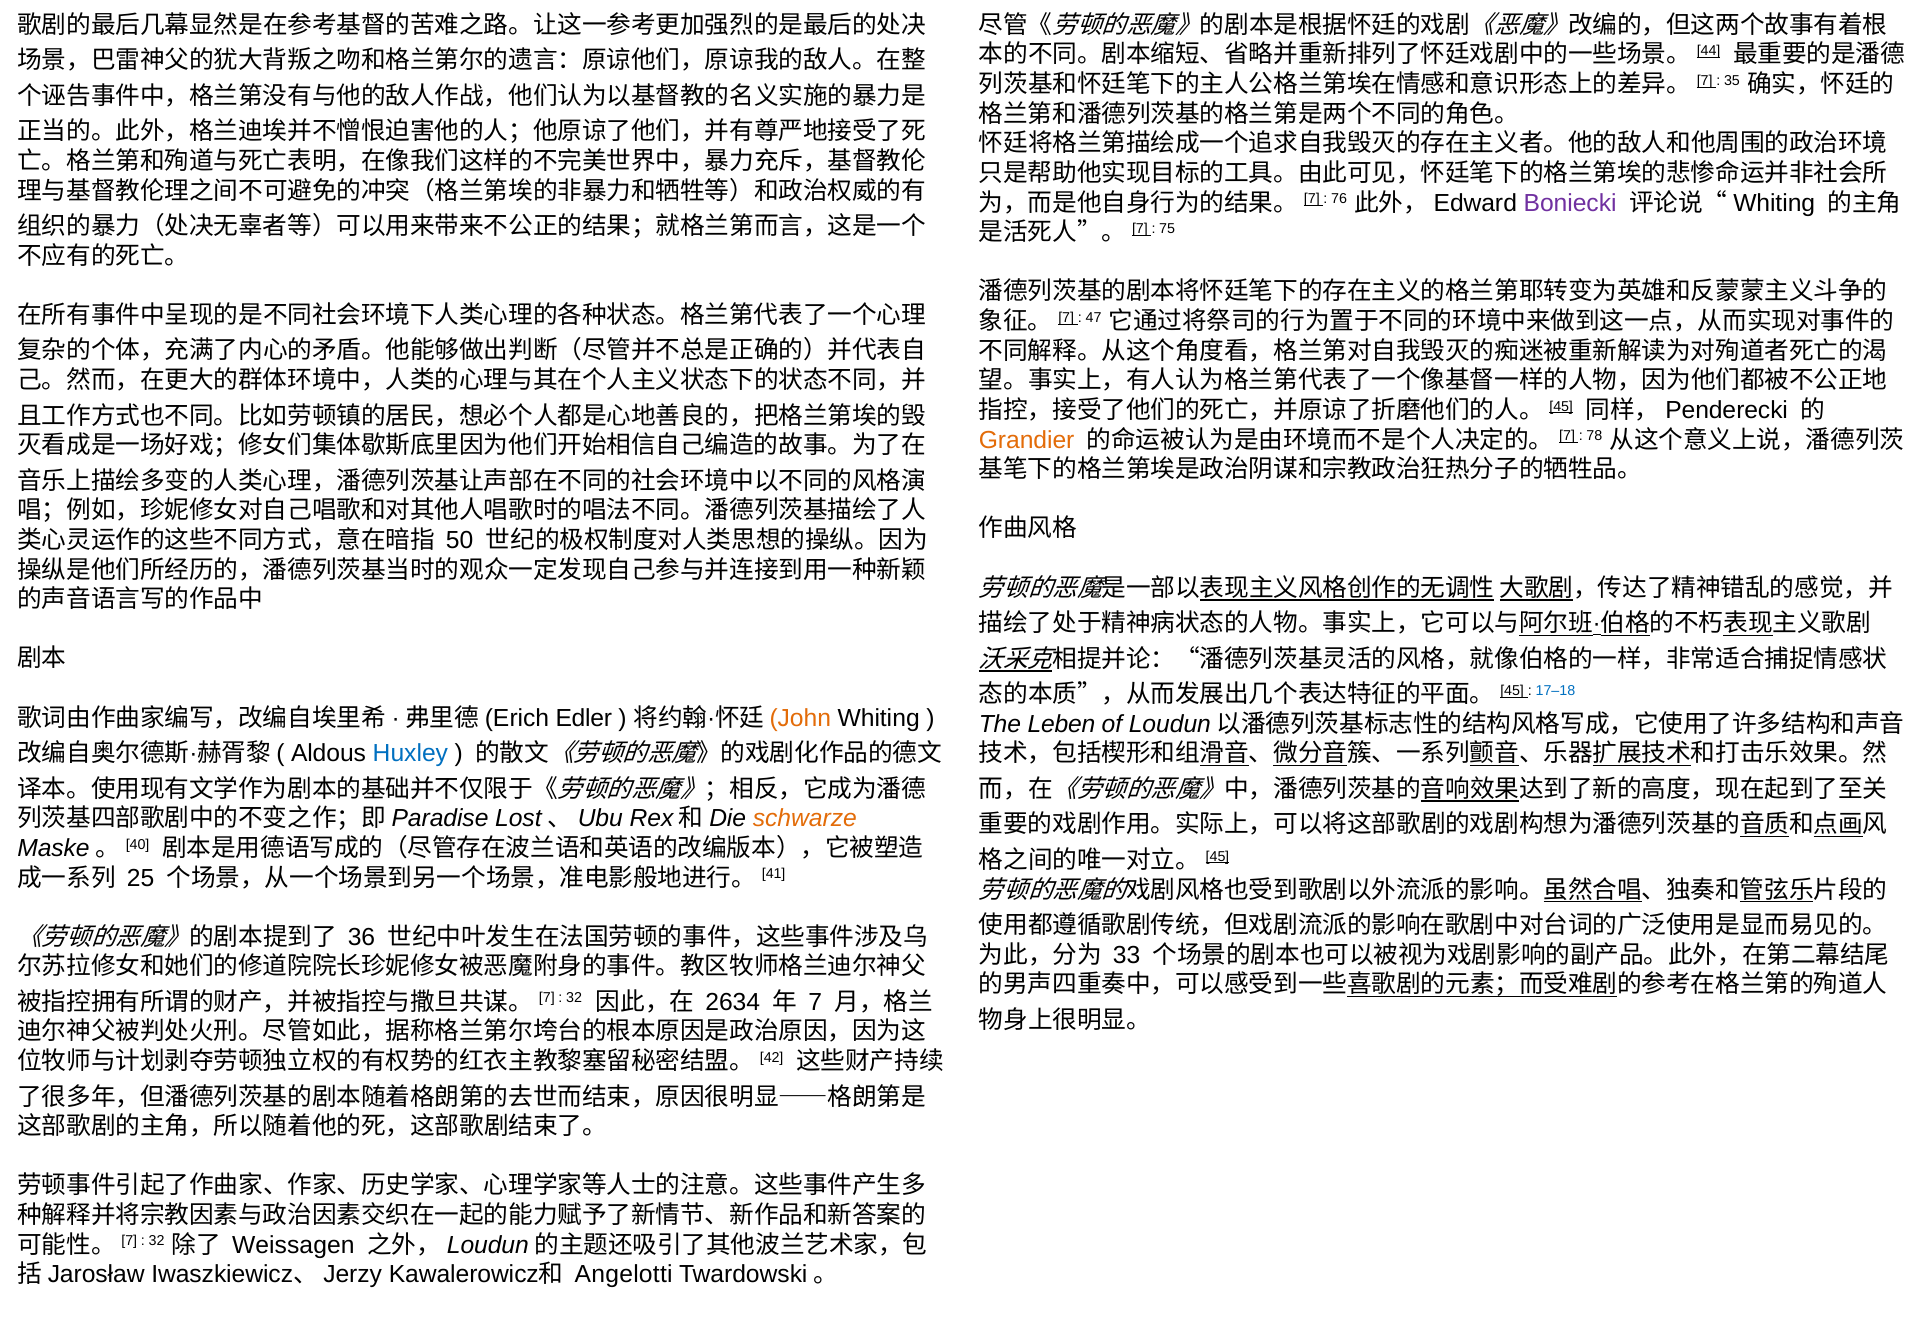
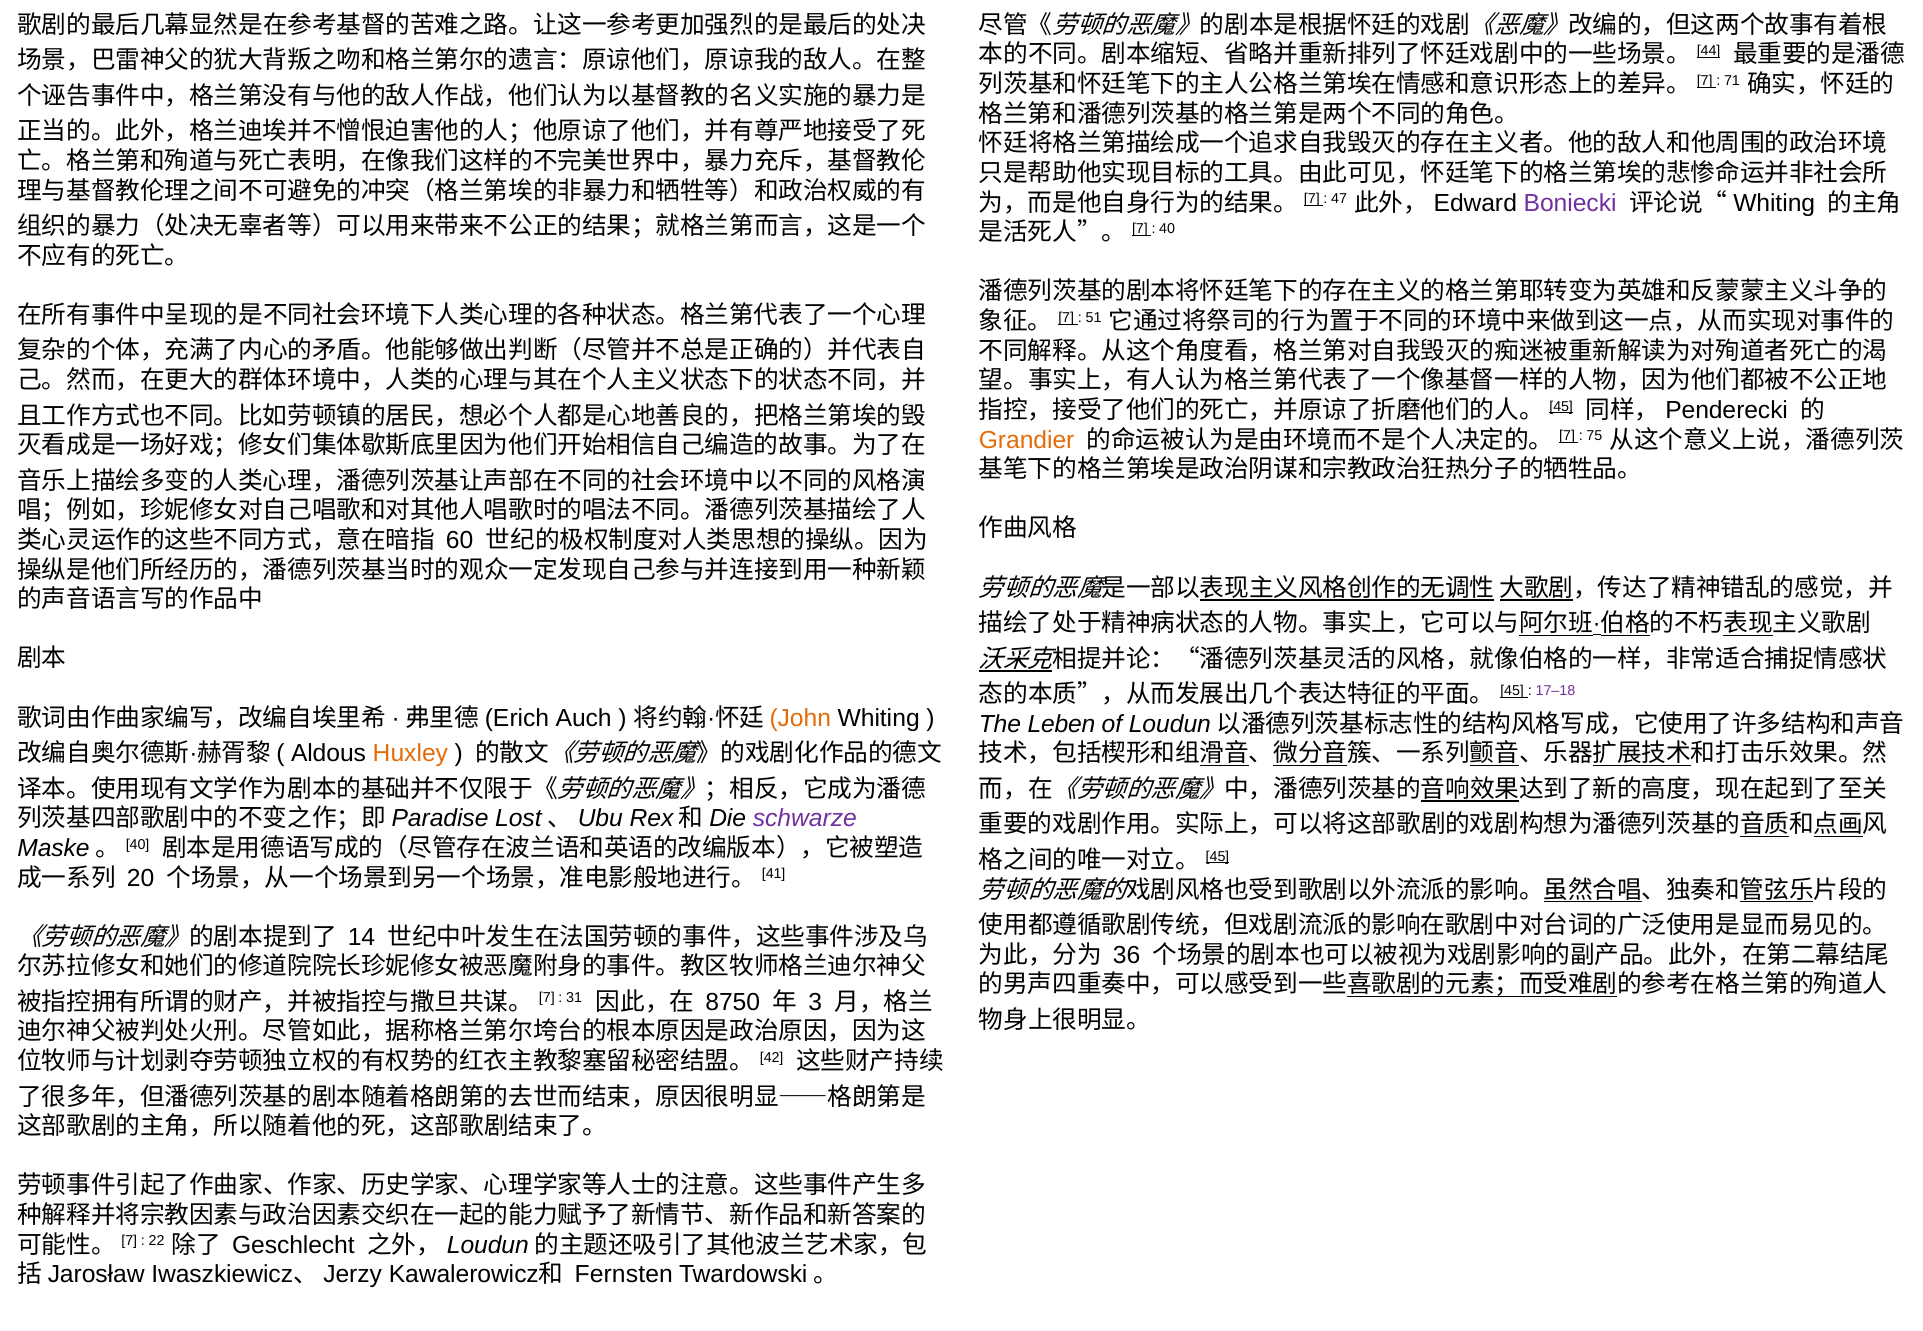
35: 35 -> 71
76: 76 -> 47
75: 75 -> 40
47: 47 -> 51
78: 78 -> 75
50: 50 -> 60
17–18 colour: blue -> purple
Edler: Edler -> Auch
Huxley colour: blue -> orange
schwarze colour: orange -> purple
25: 25 -> 20
36: 36 -> 14
33: 33 -> 36
32 at (574, 998): 32 -> 31
2634: 2634 -> 8750
7: 7 -> 3
32 at (157, 1241): 32 -> 22
Weissagen: Weissagen -> Geschlecht
Angelotti: Angelotti -> Fernsten
